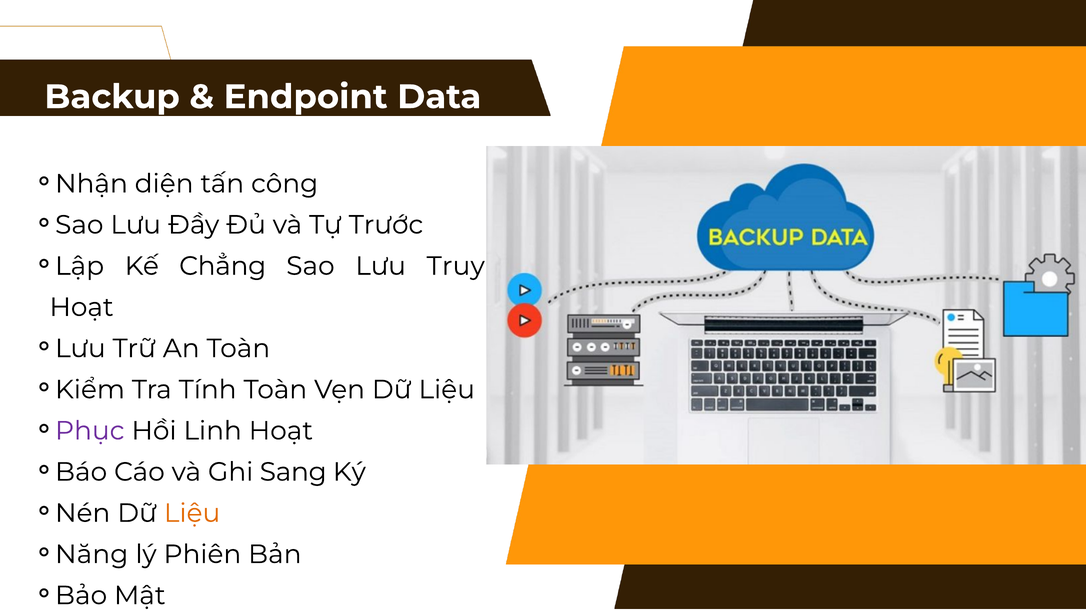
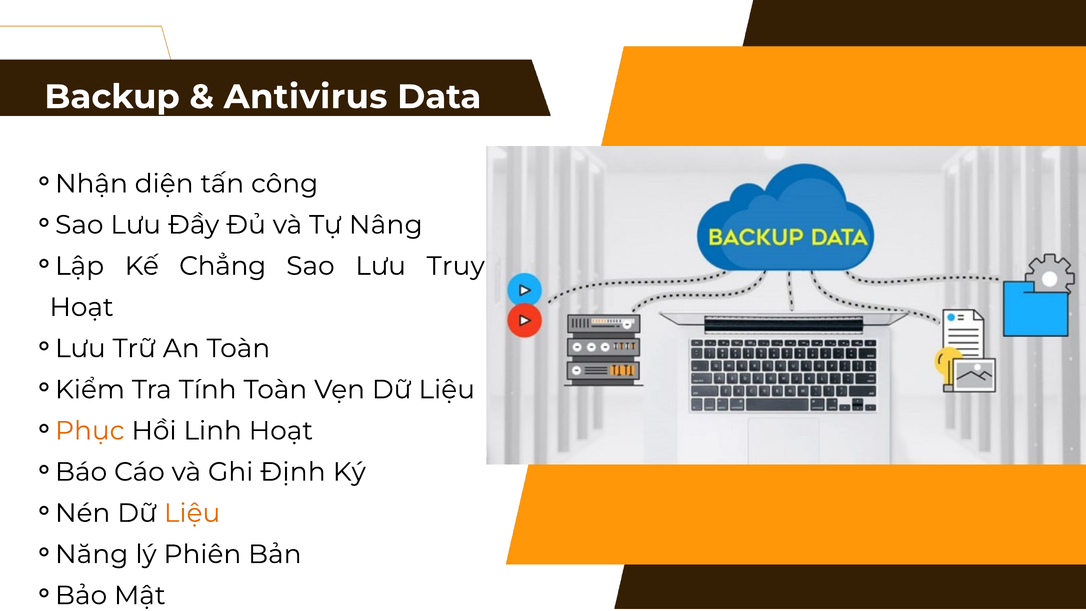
Endpoint: Endpoint -> Antivirus
Trước: Trước -> Nâng
Phục colour: purple -> orange
Sang: Sang -> Định
